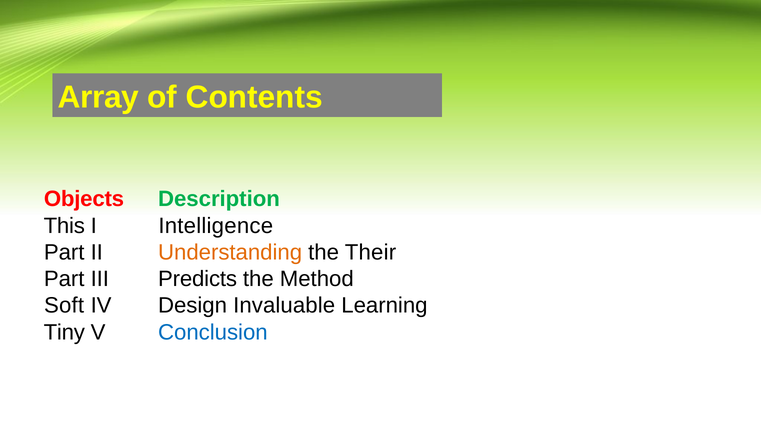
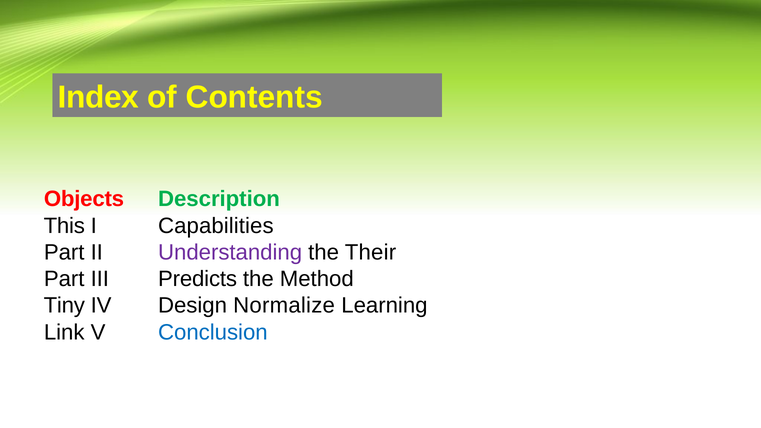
Array: Array -> Index
Intelligence: Intelligence -> Capabilities
Understanding colour: orange -> purple
Soft: Soft -> Tiny
Invaluable: Invaluable -> Normalize
Tiny: Tiny -> Link
